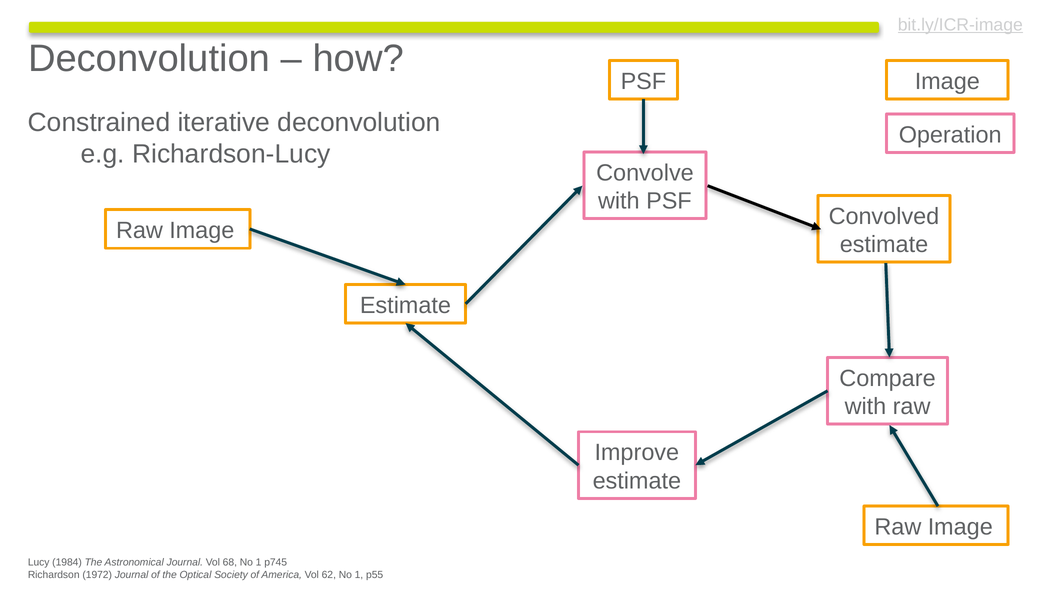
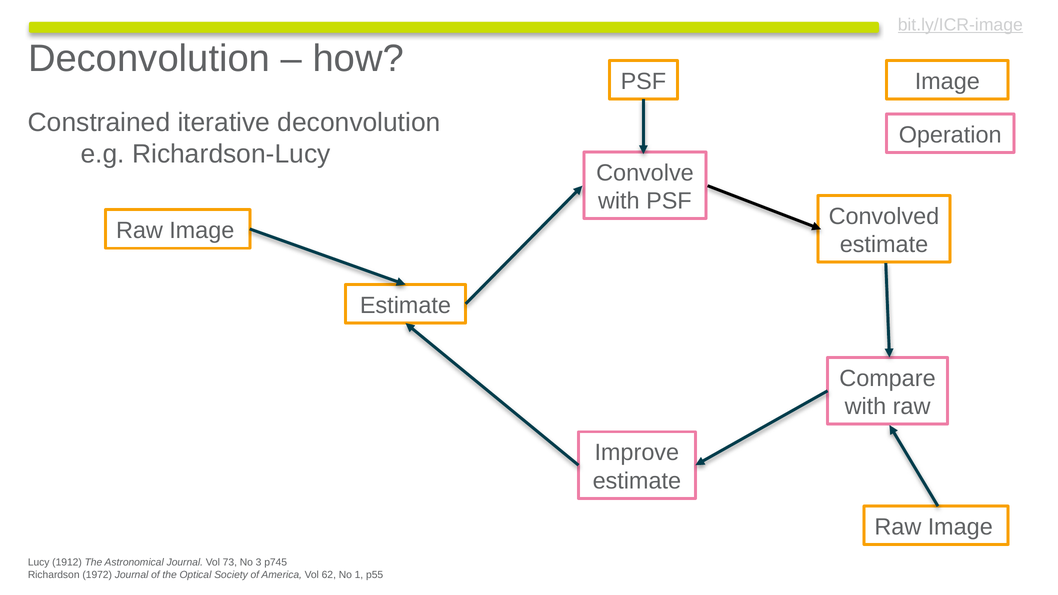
1984: 1984 -> 1912
68: 68 -> 73
1 at (259, 563): 1 -> 3
